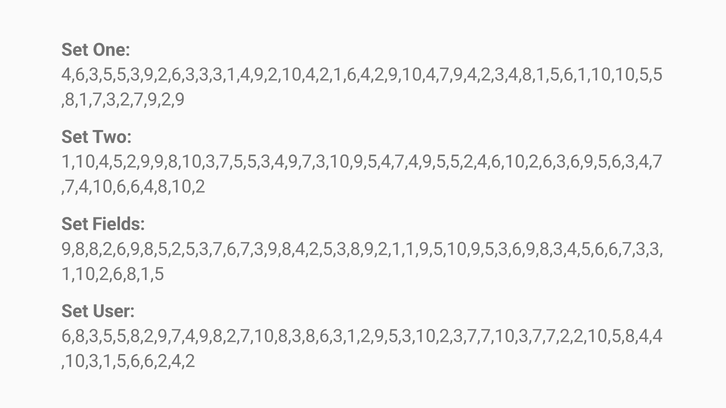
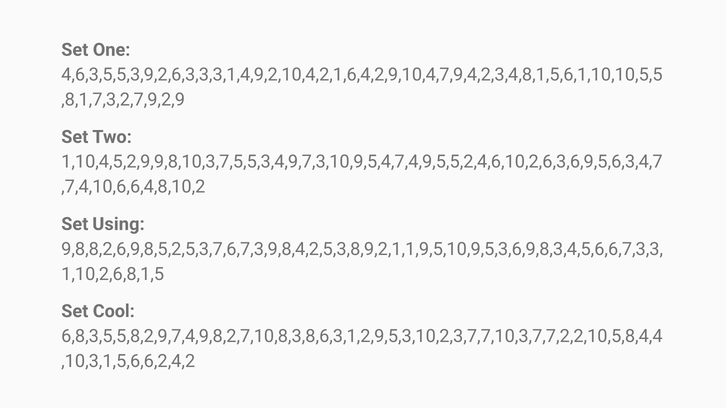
Fields: Fields -> Using
User: User -> Cool
